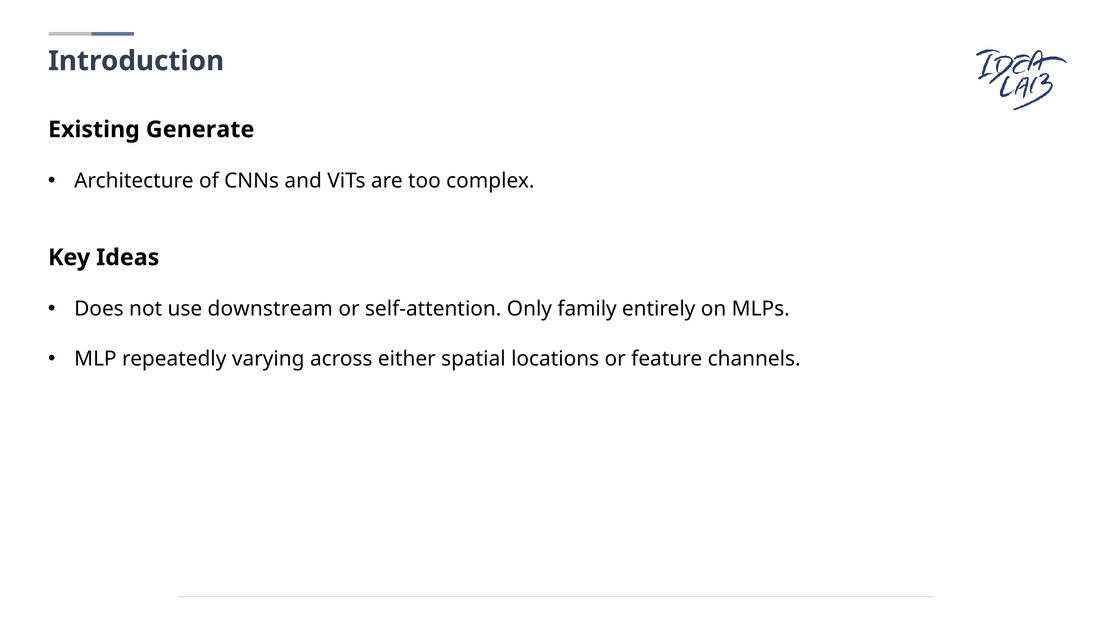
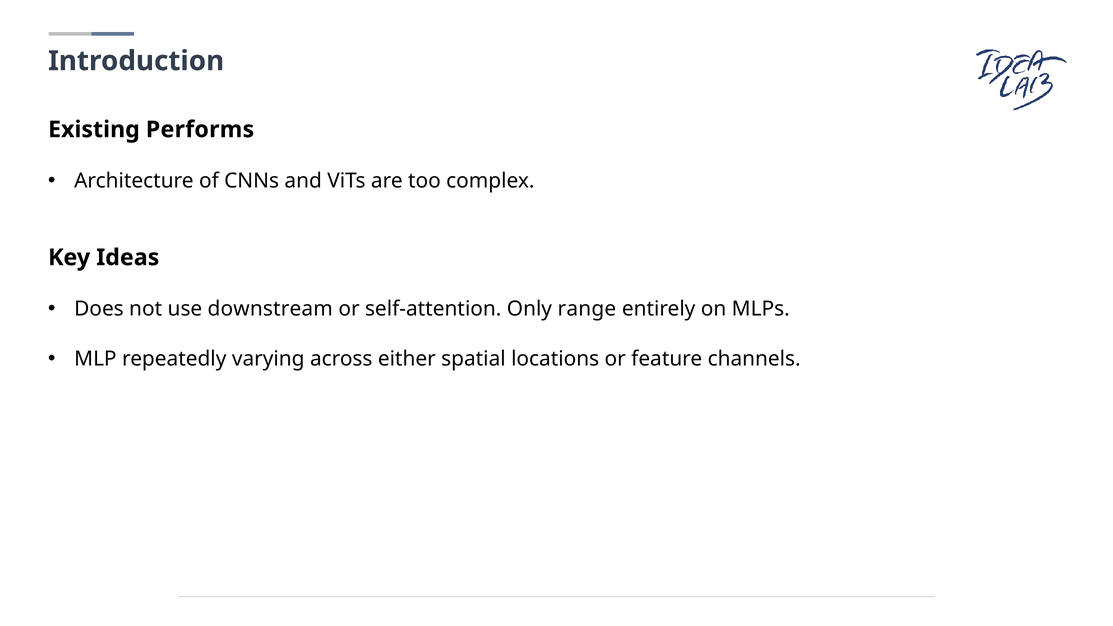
Generate: Generate -> Performs
family: family -> range
